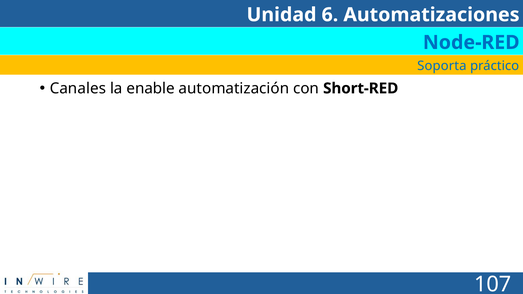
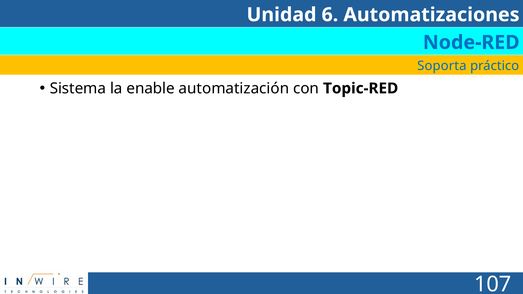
Canales: Canales -> Sistema
Short-RED: Short-RED -> Topic-RED
